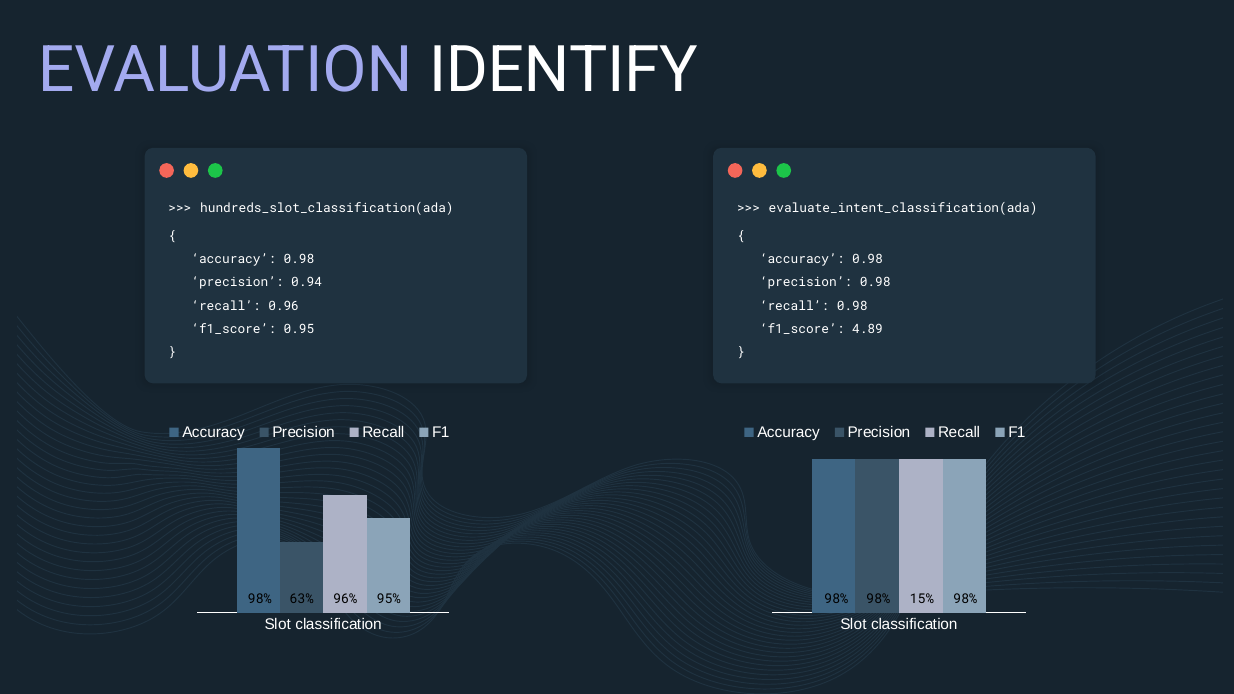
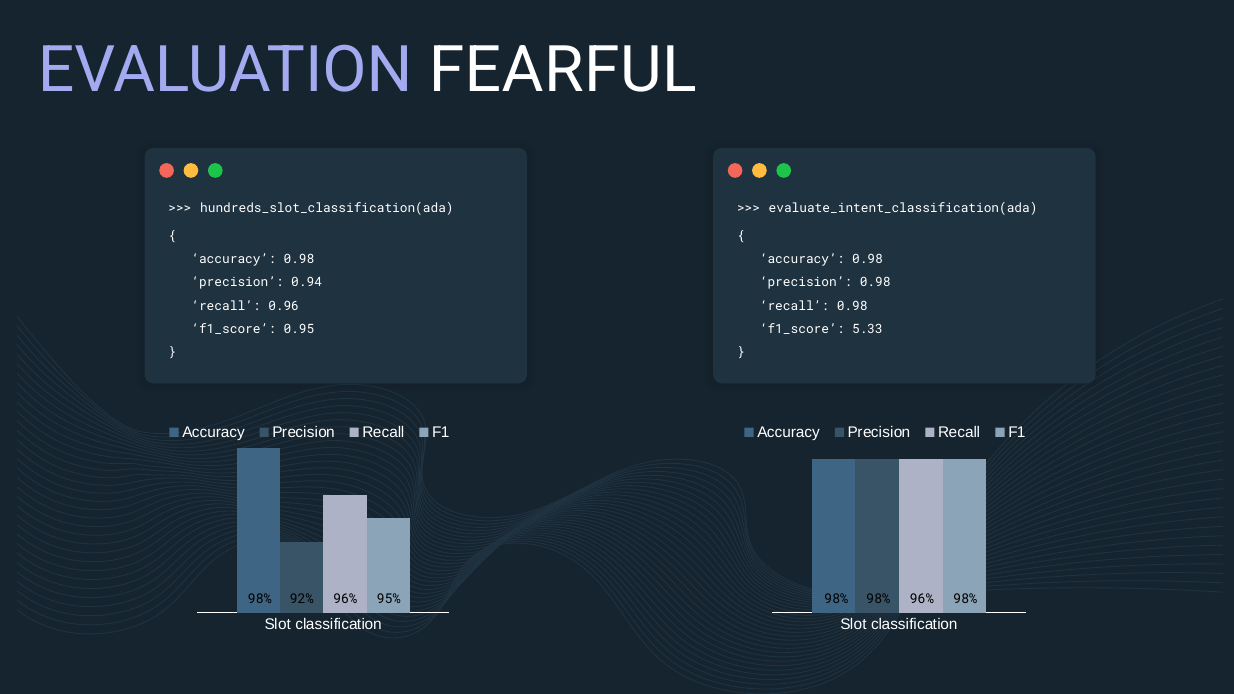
IDENTIFY: IDENTIFY -> FEARFUL
4.89: 4.89 -> 5.33
63%: 63% -> 92%
98% 15%: 15% -> 96%
